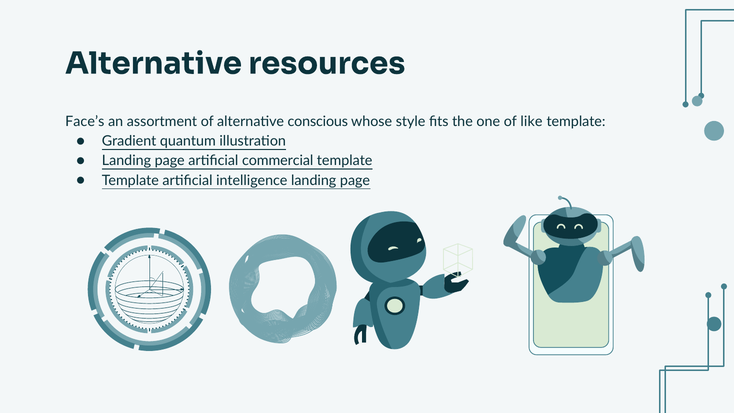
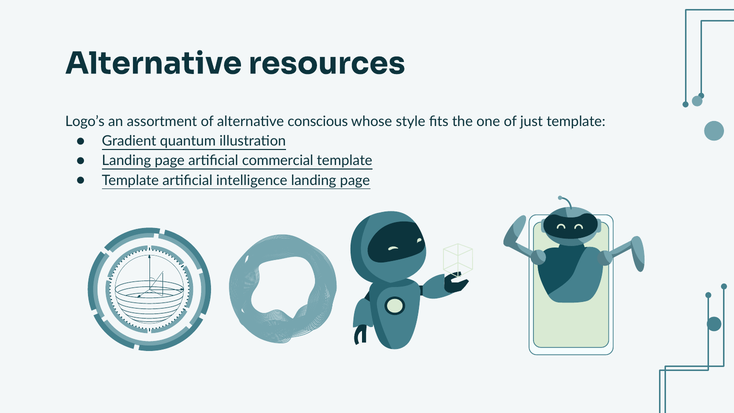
Face’s: Face’s -> Logo’s
like: like -> just
